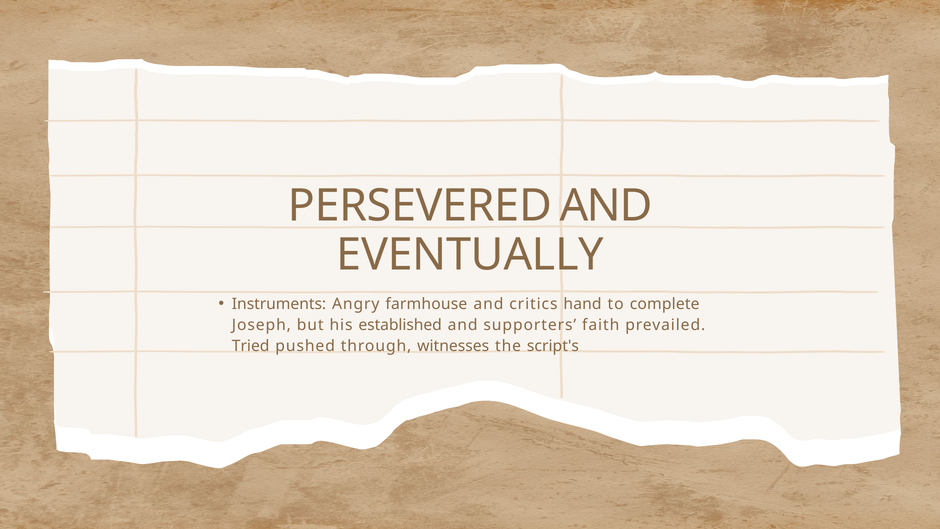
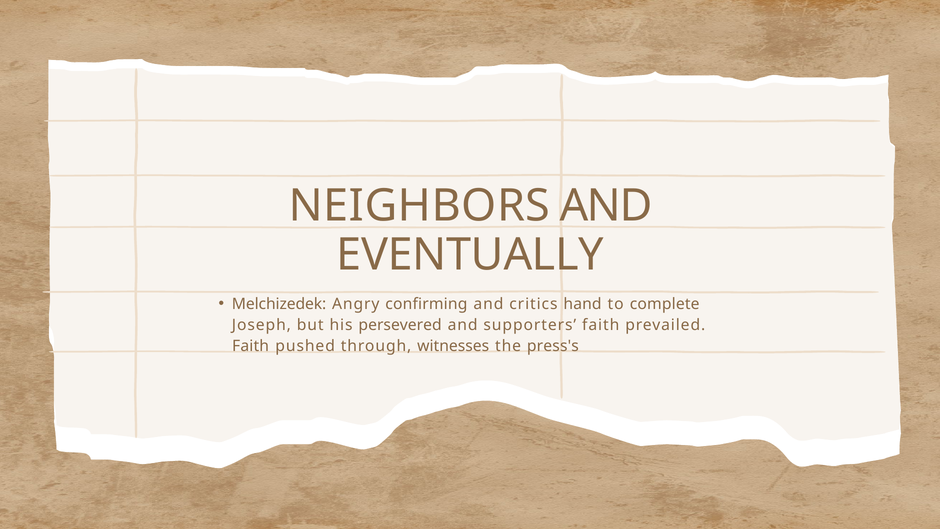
PERSEVERED: PERSEVERED -> NEIGHBORS
Instruments: Instruments -> Melchizedek
farmhouse: farmhouse -> confirming
established: established -> persevered
Tried at (251, 346): Tried -> Faith
script's: script's -> press's
